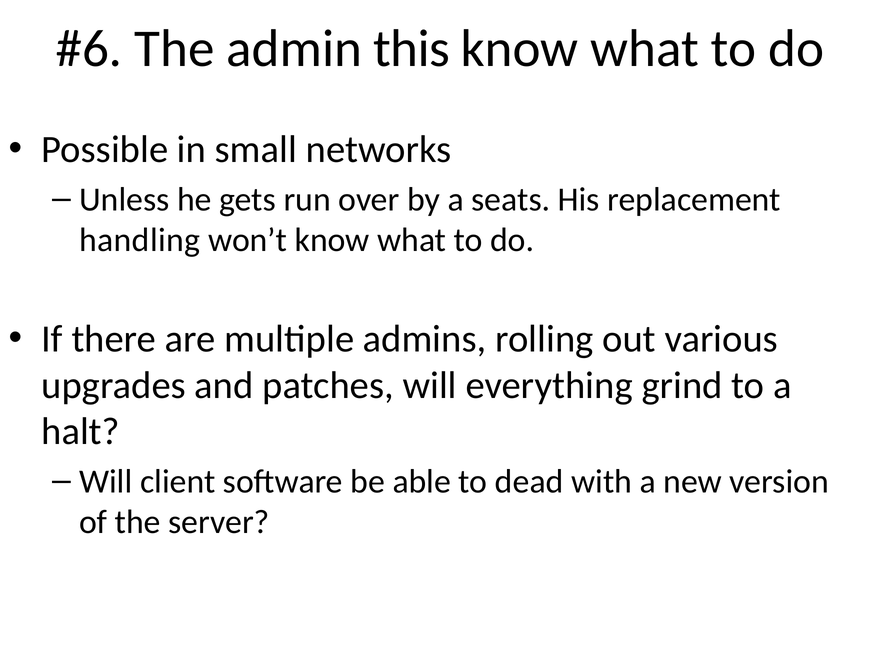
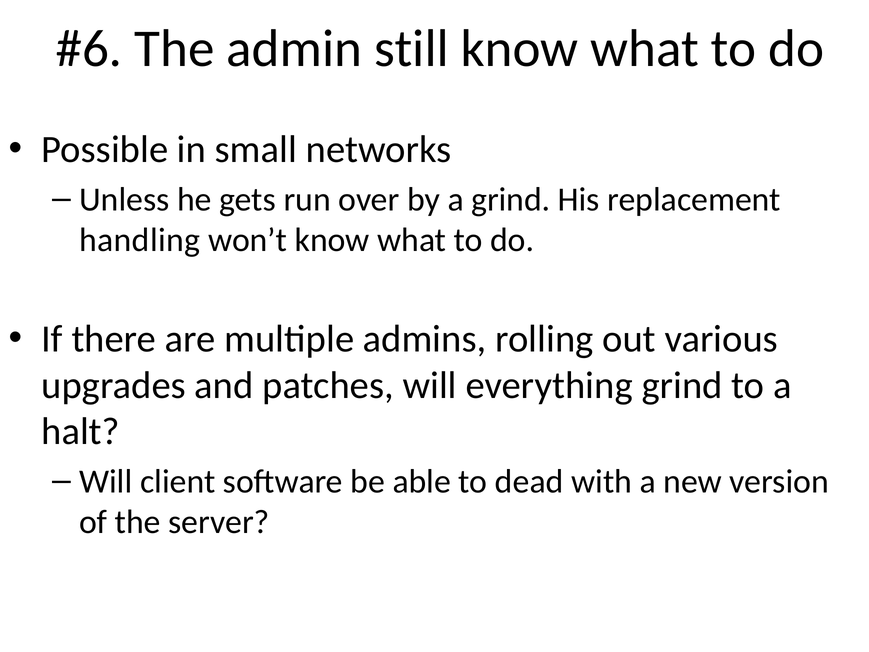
this: this -> still
a seats: seats -> grind
